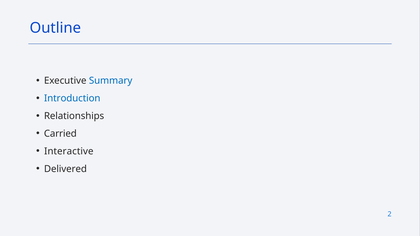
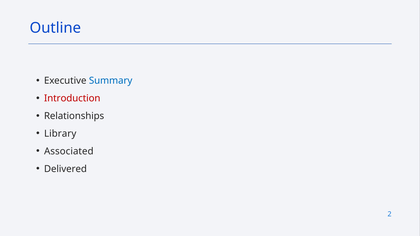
Introduction colour: blue -> red
Carried: Carried -> Library
Interactive: Interactive -> Associated
